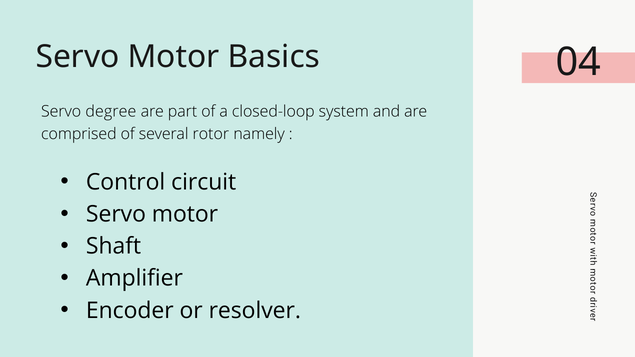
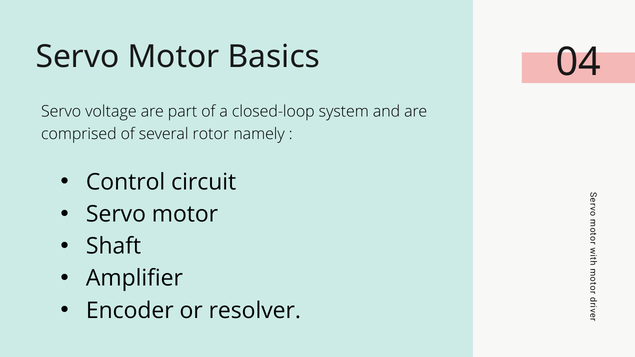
degree: degree -> voltage
